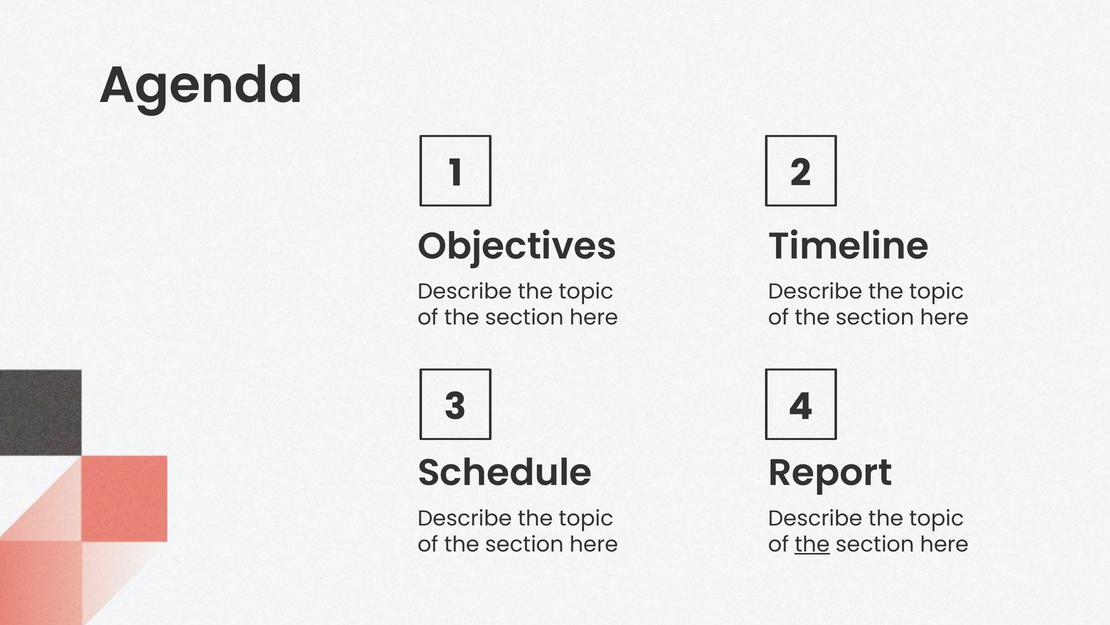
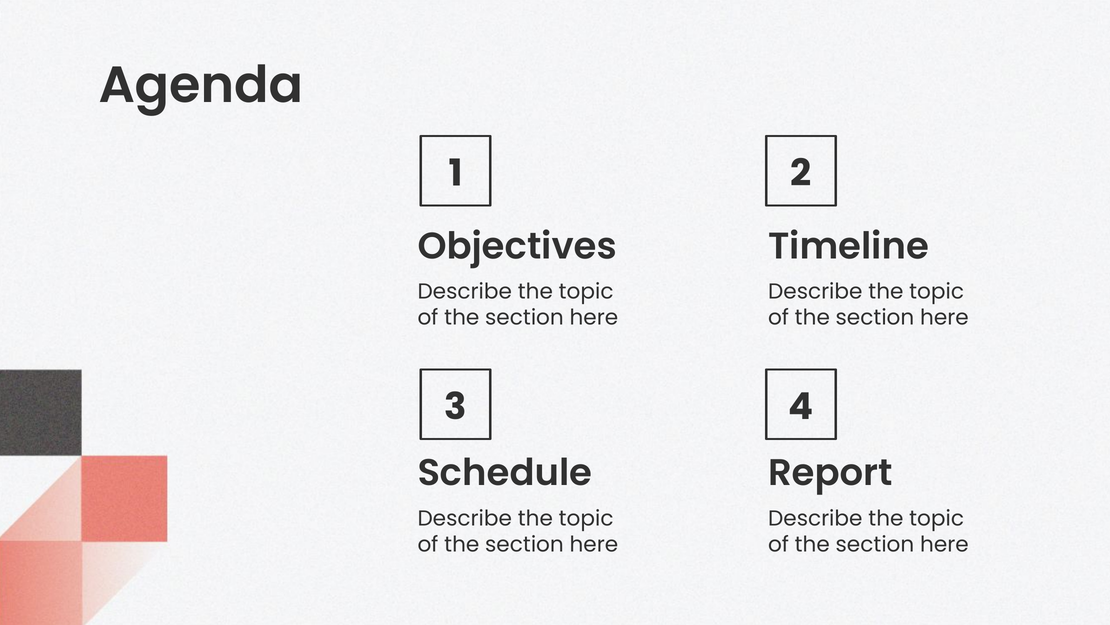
the at (812, 544) underline: present -> none
